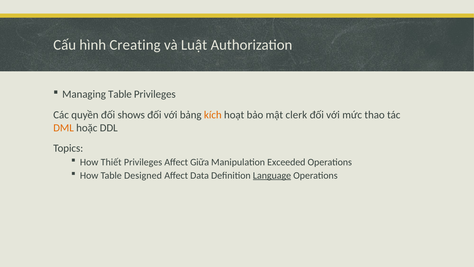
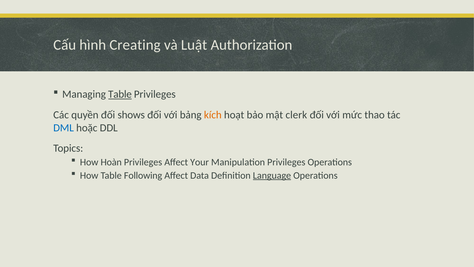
Table at (120, 94) underline: none -> present
DML colour: orange -> blue
Thiết: Thiết -> Hoàn
Giữa: Giữa -> Your
Manipulation Exceeded: Exceeded -> Privileges
Designed: Designed -> Following
